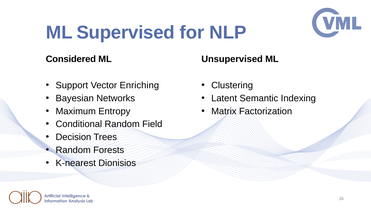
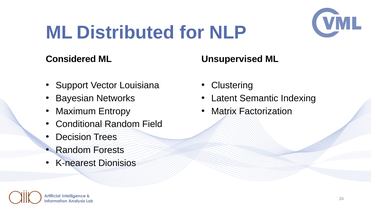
Supervised: Supervised -> Distributed
Enriching: Enriching -> Louisiana
